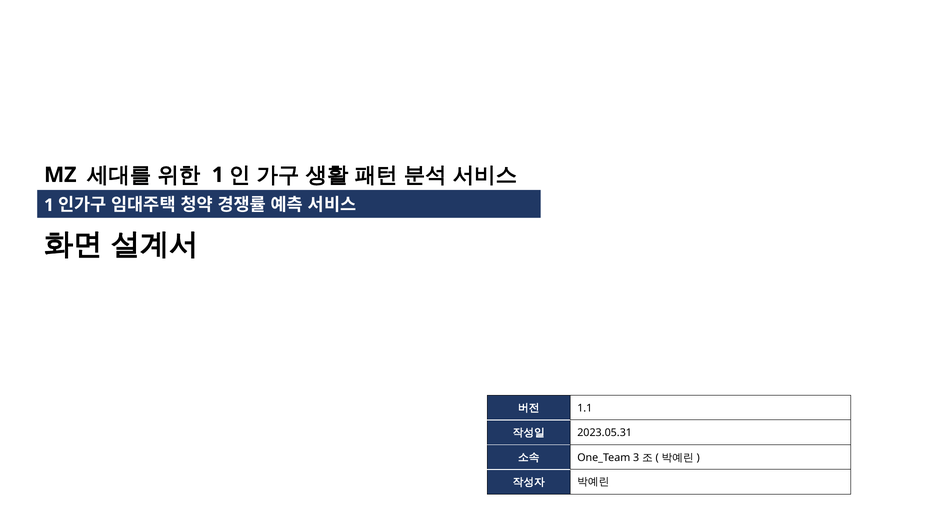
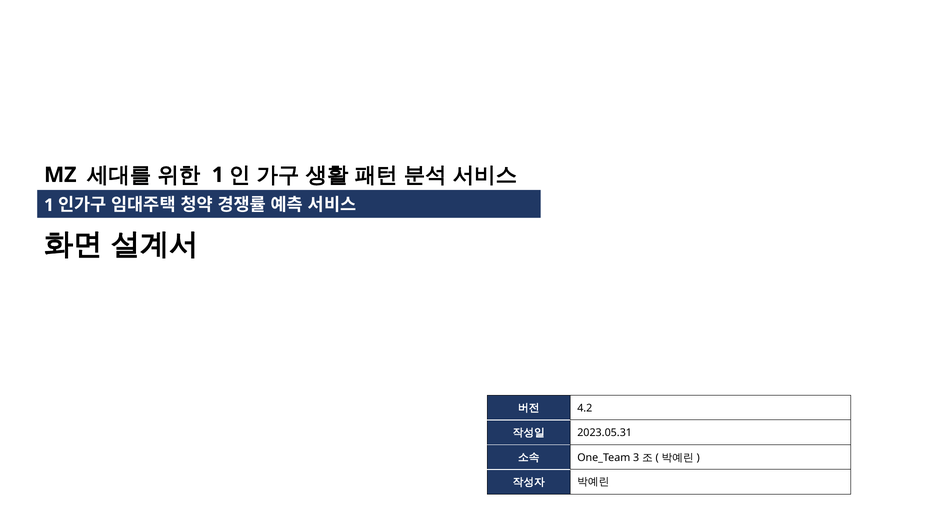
1.1: 1.1 -> 4.2
